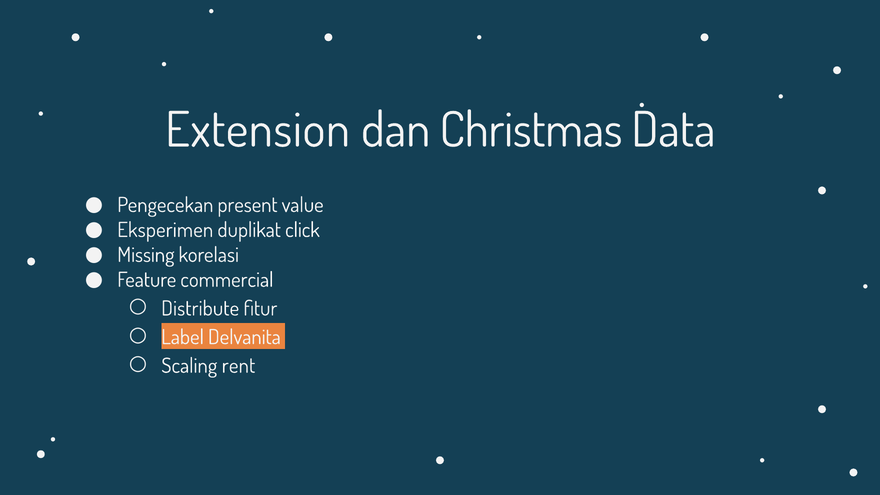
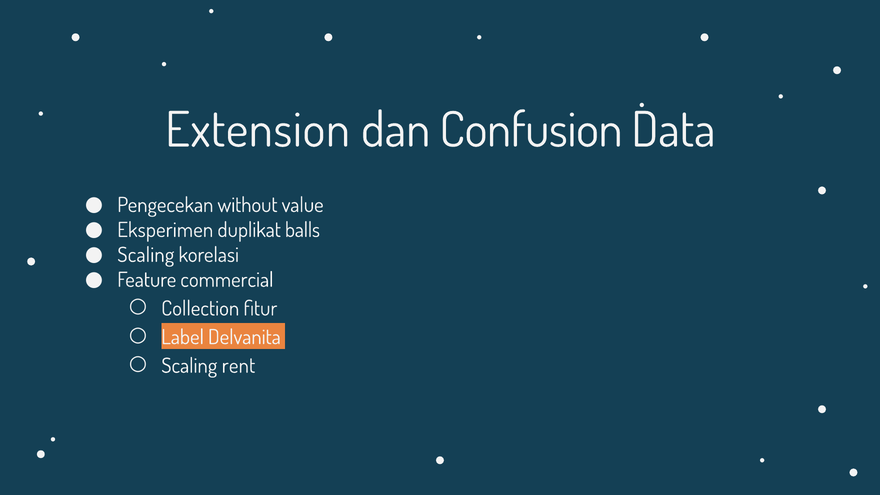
Christmas: Christmas -> Confusion
present: present -> without
click: click -> balls
Missing at (146, 255): Missing -> Scaling
Distribute: Distribute -> Collection
